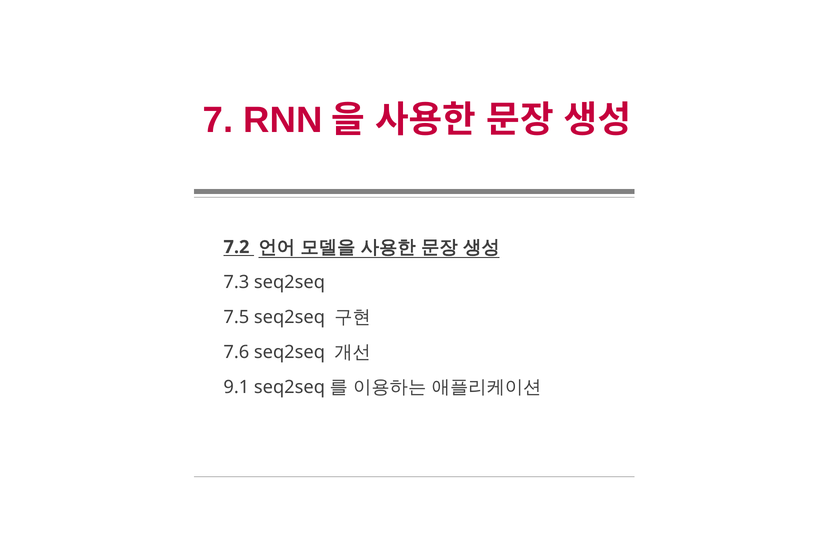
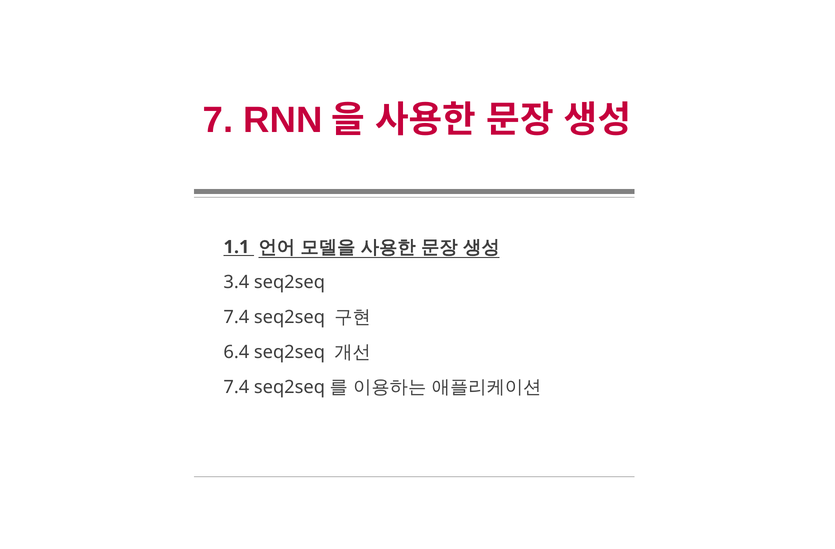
7.2: 7.2 -> 1.1
7.3: 7.3 -> 3.4
7.5 at (236, 317): 7.5 -> 7.4
7.6: 7.6 -> 6.4
9.1 at (236, 387): 9.1 -> 7.4
